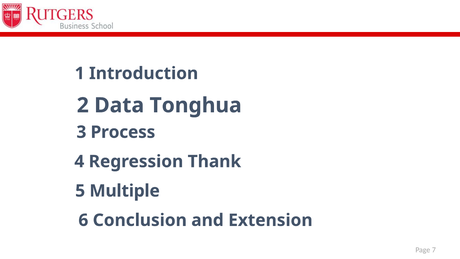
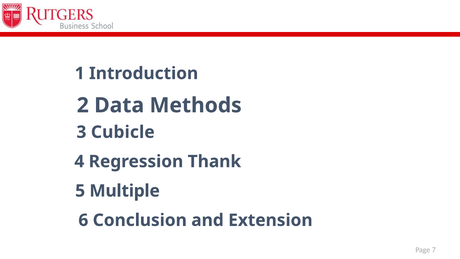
Tonghua: Tonghua -> Methods
Process: Process -> Cubicle
